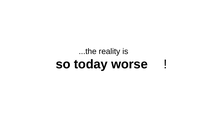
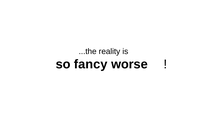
today: today -> fancy
